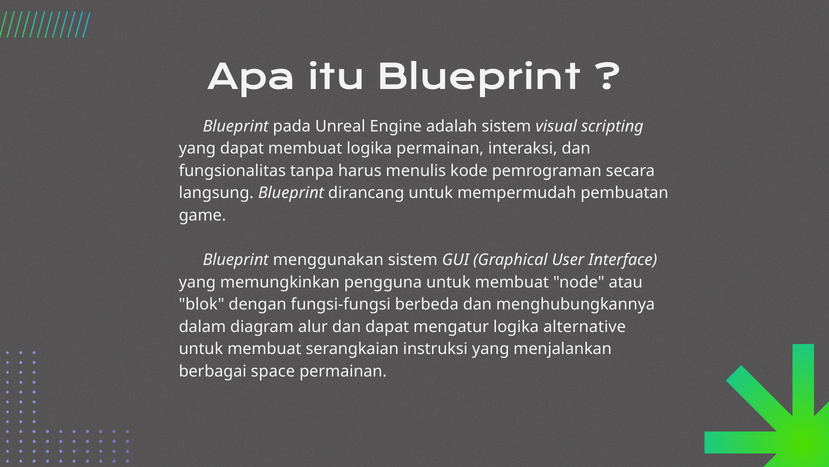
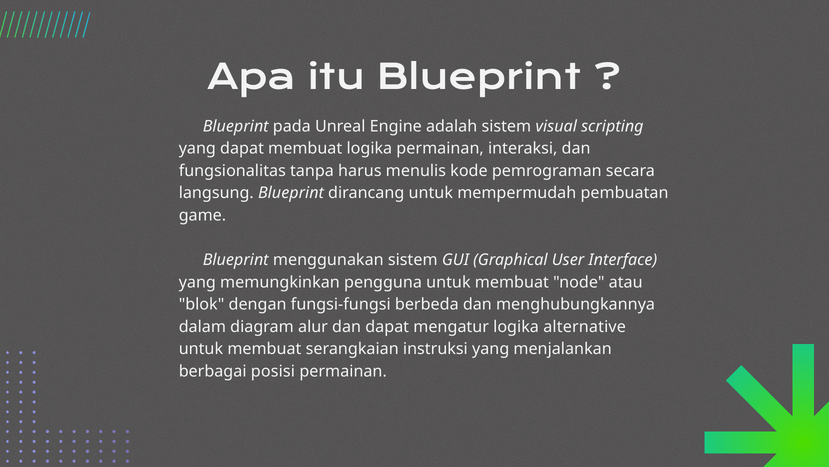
space: space -> posisi
